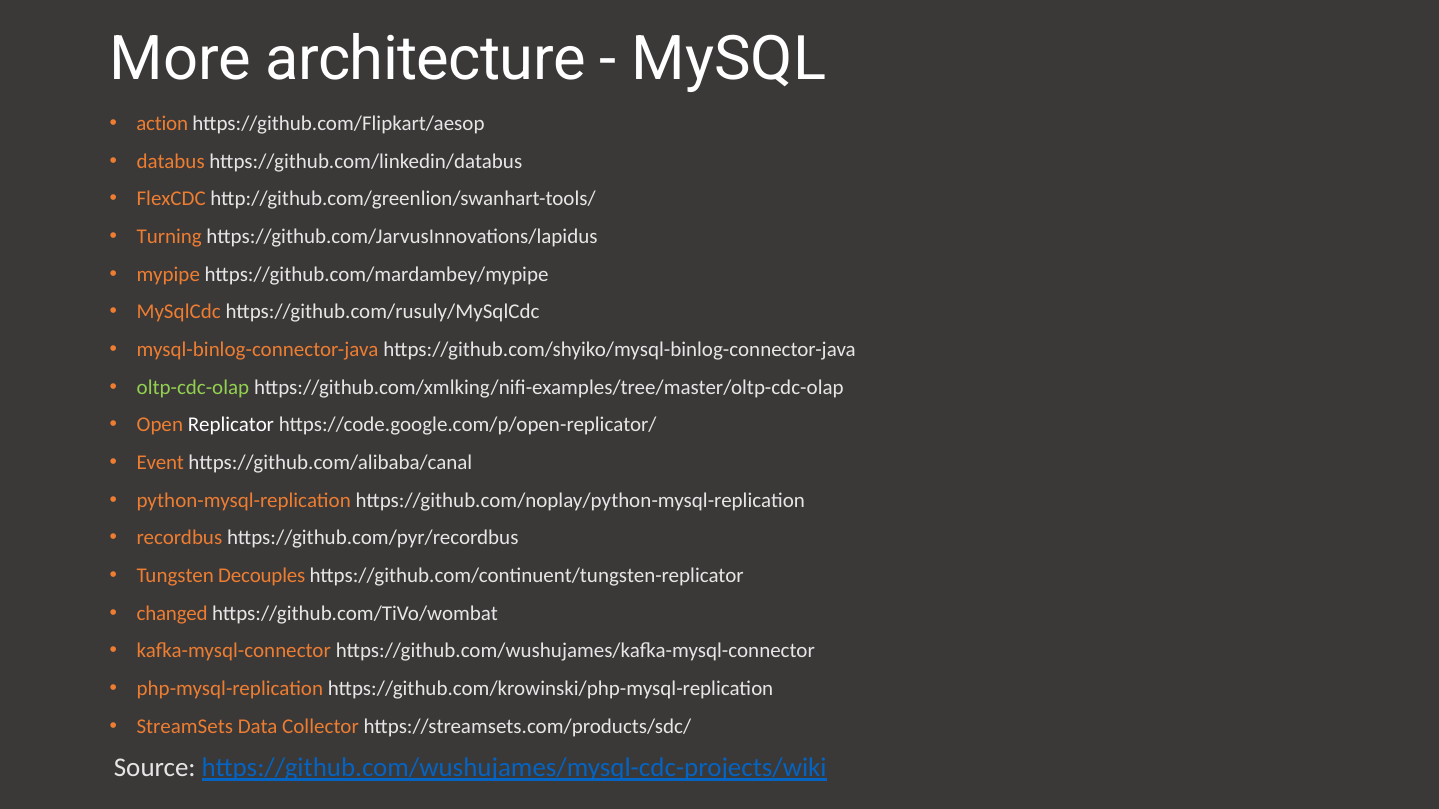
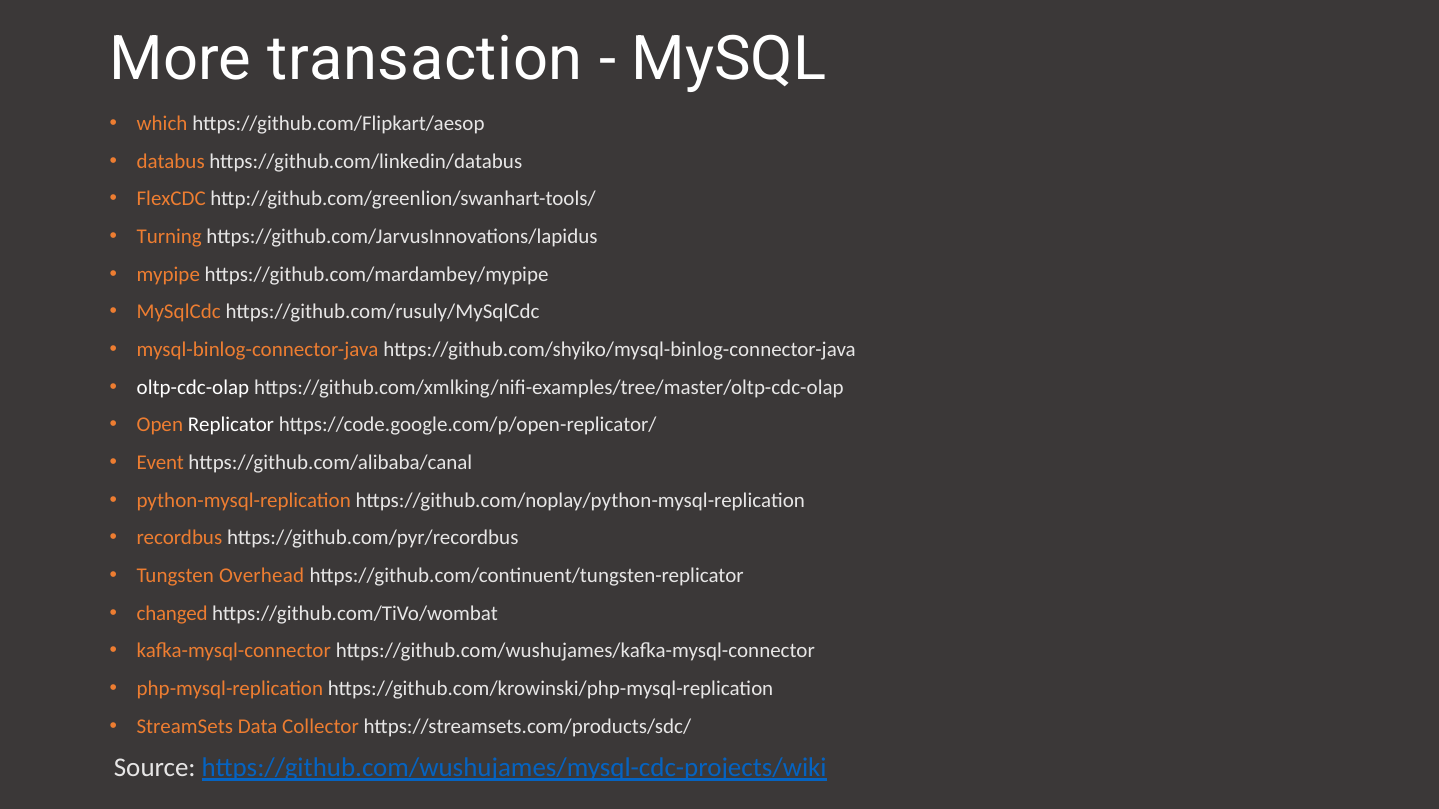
architecture: architecture -> transaction
action: action -> which
oltp-cdc-olap colour: light green -> white
Decouples: Decouples -> Overhead
